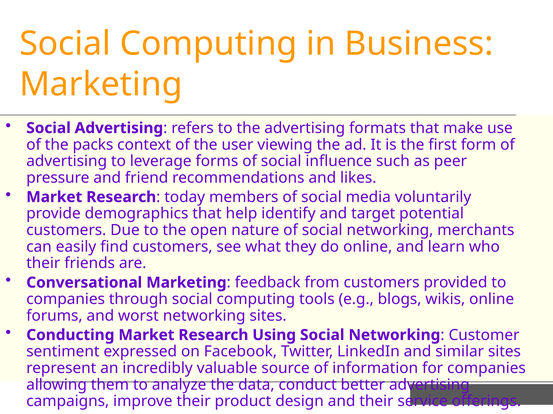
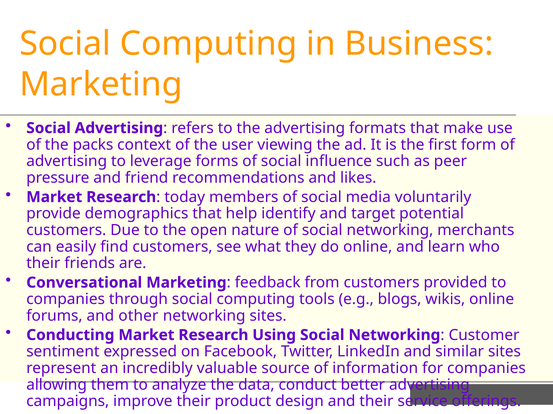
worst: worst -> other
